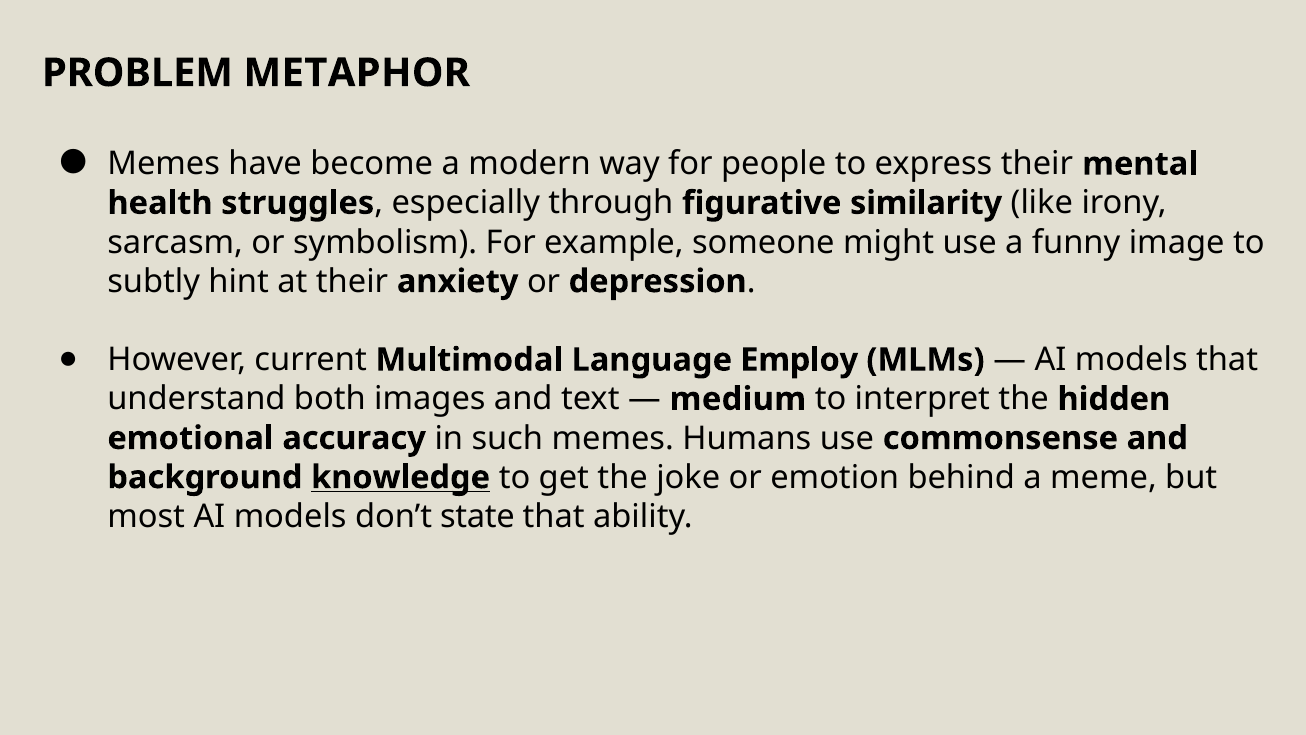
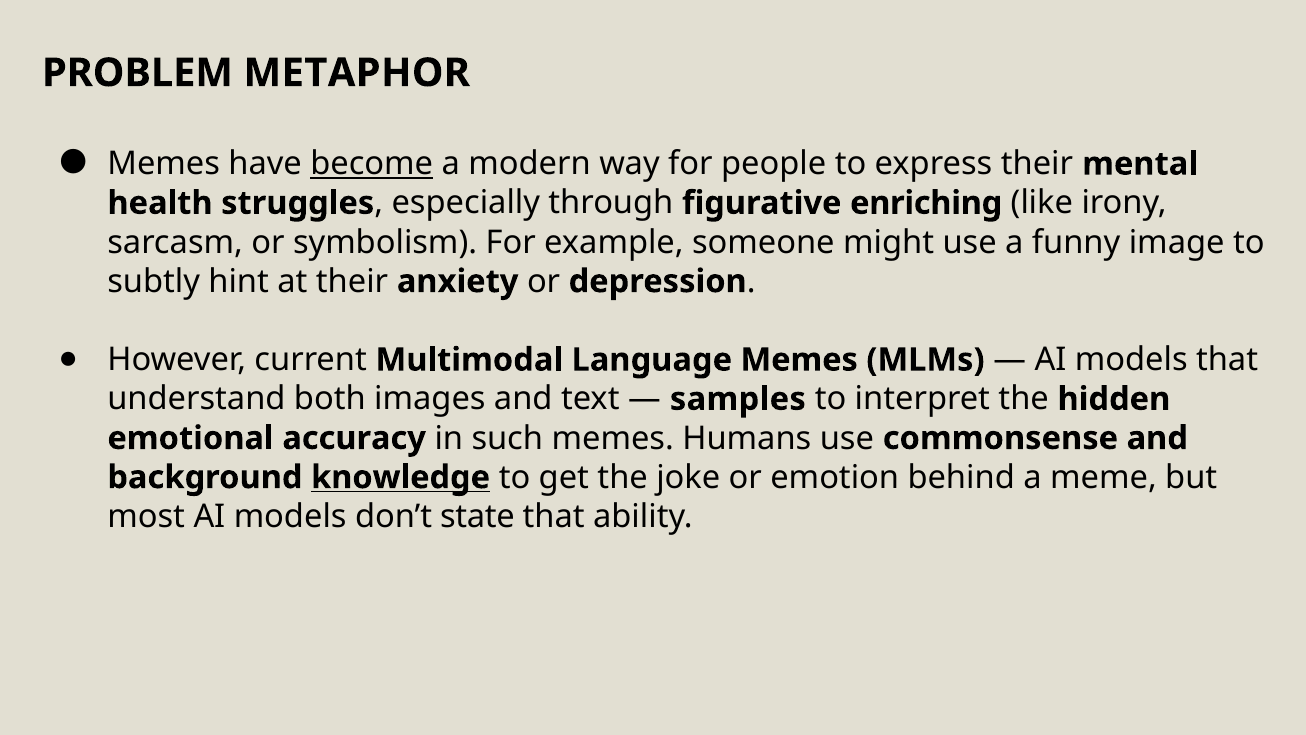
become underline: none -> present
similarity: similarity -> enriching
Language Employ: Employ -> Memes
medium: medium -> samples
